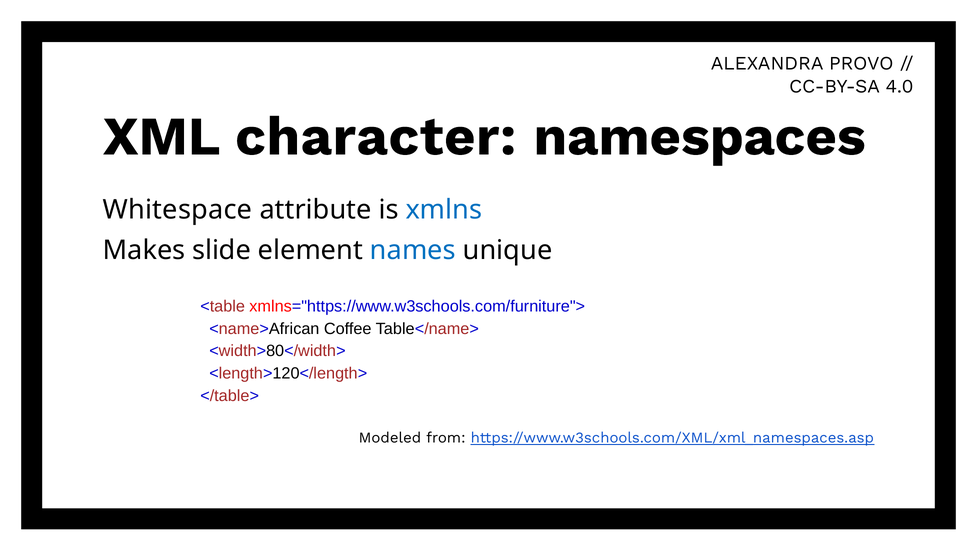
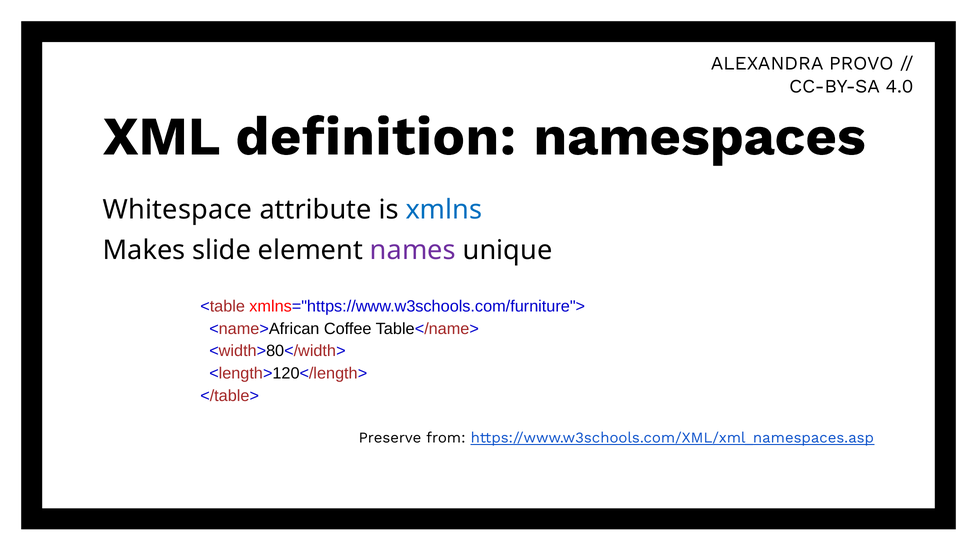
character: character -> definition
names colour: blue -> purple
Modeled: Modeled -> Preserve
